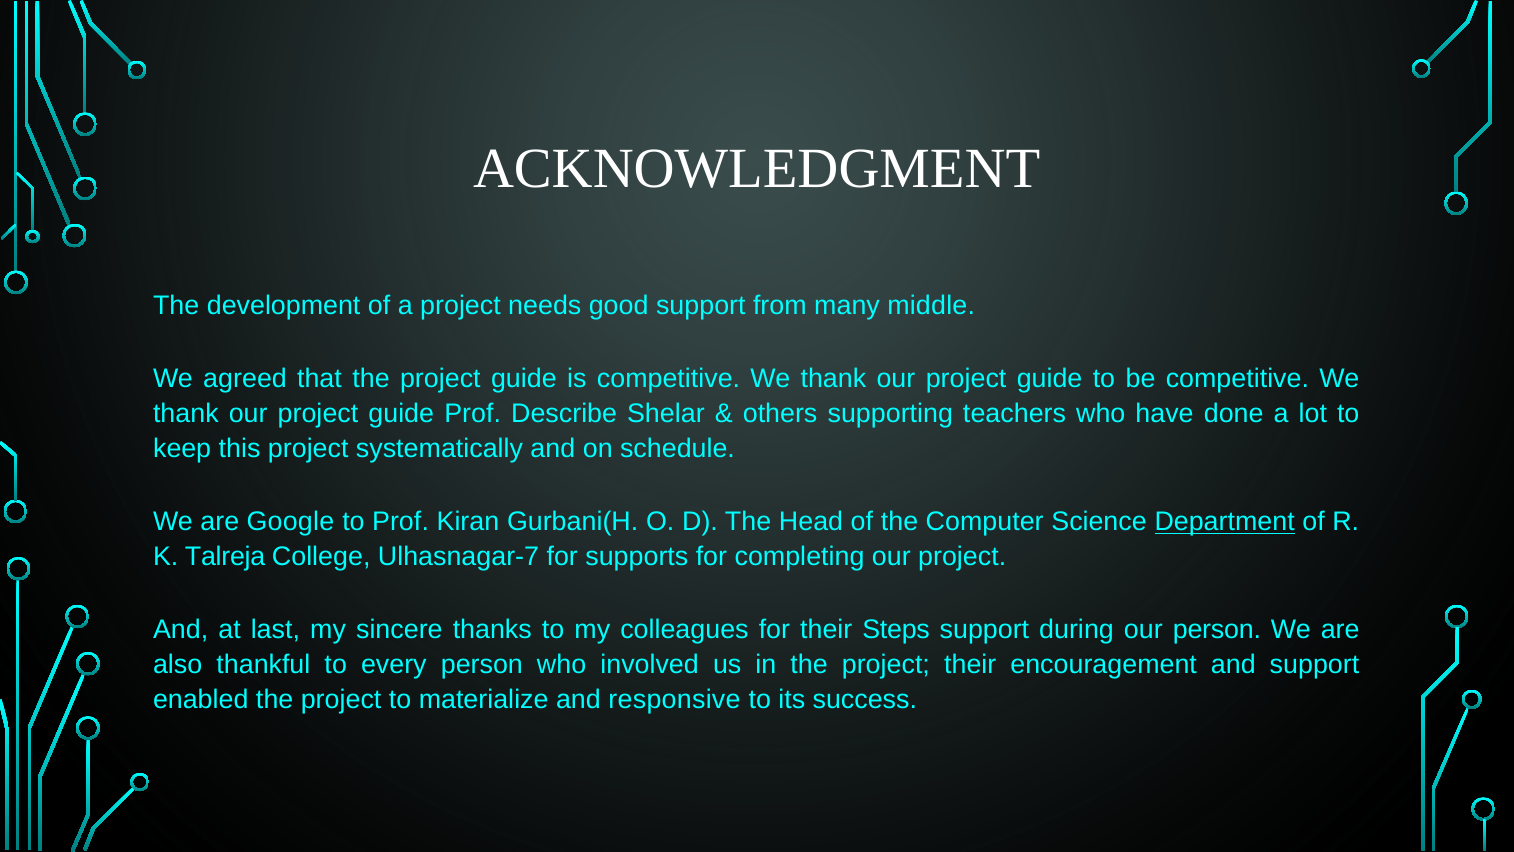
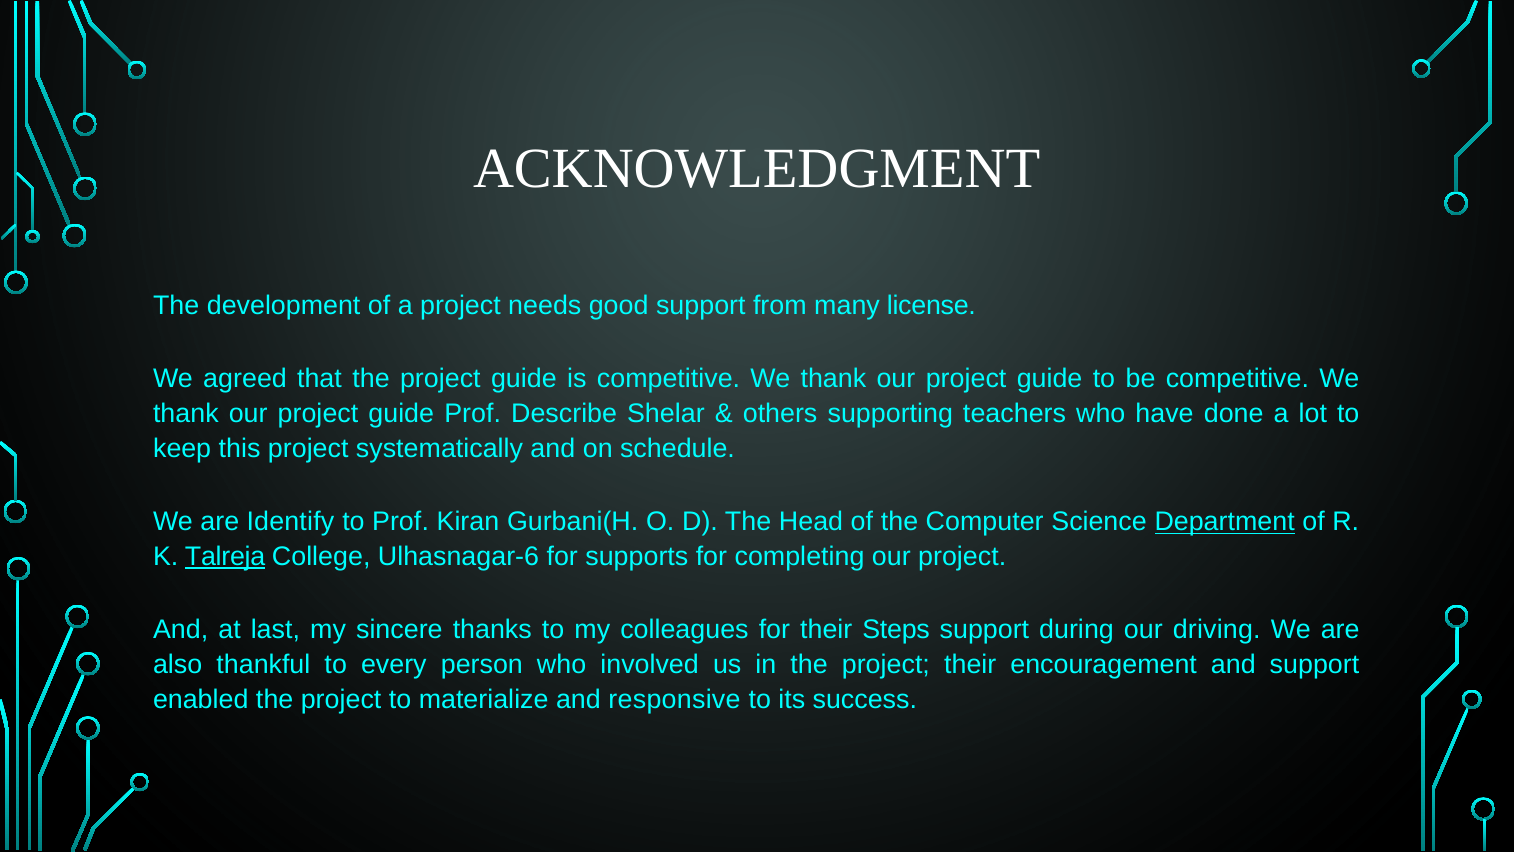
middle: middle -> license
Google: Google -> Identify
Talreja underline: none -> present
Ulhasnagar-7: Ulhasnagar-7 -> Ulhasnagar-6
our person: person -> driving
